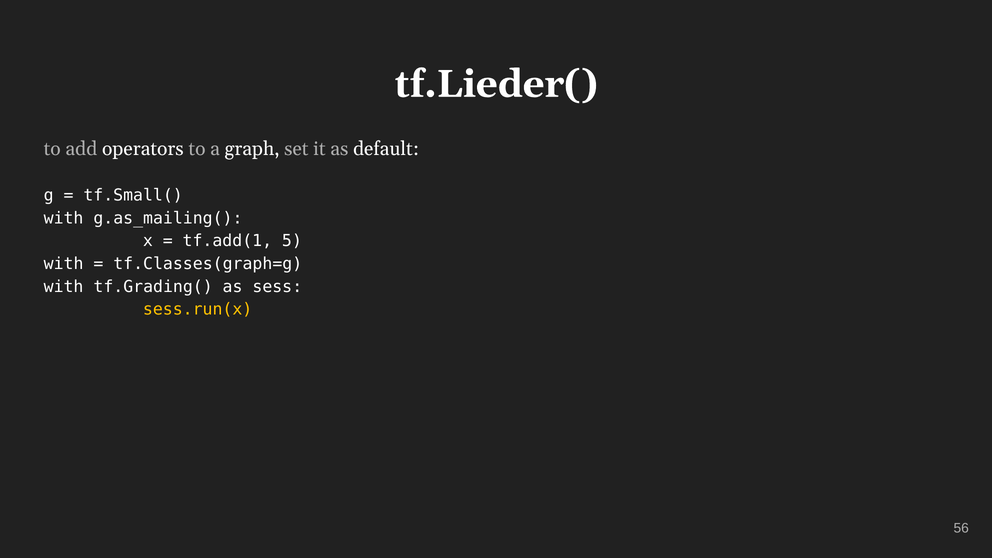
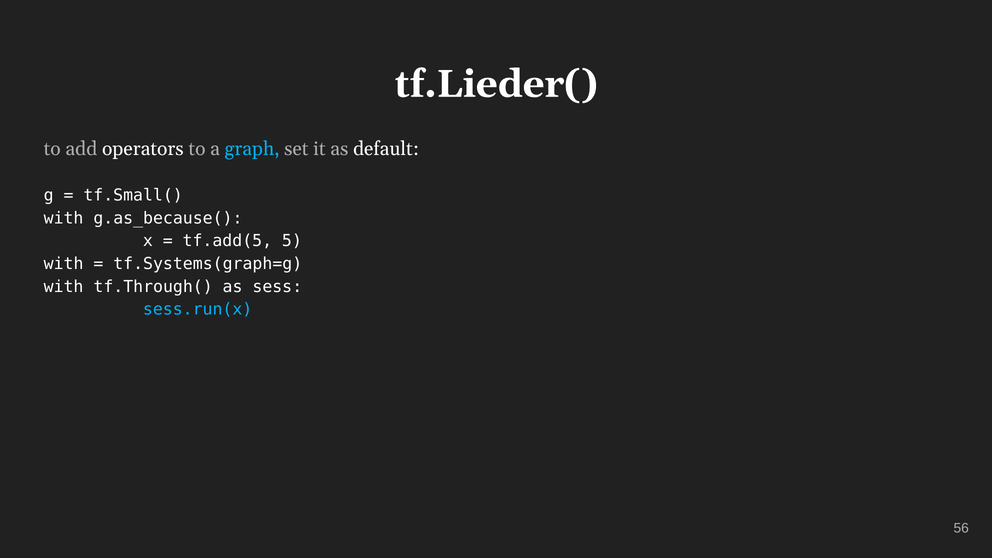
graph colour: white -> light blue
g.as_mailing(: g.as_mailing( -> g.as_because(
tf.add(1: tf.add(1 -> tf.add(5
tf.Classes(graph=g: tf.Classes(graph=g -> tf.Systems(graph=g
tf.Grading(: tf.Grading( -> tf.Through(
sess.run(x colour: yellow -> light blue
